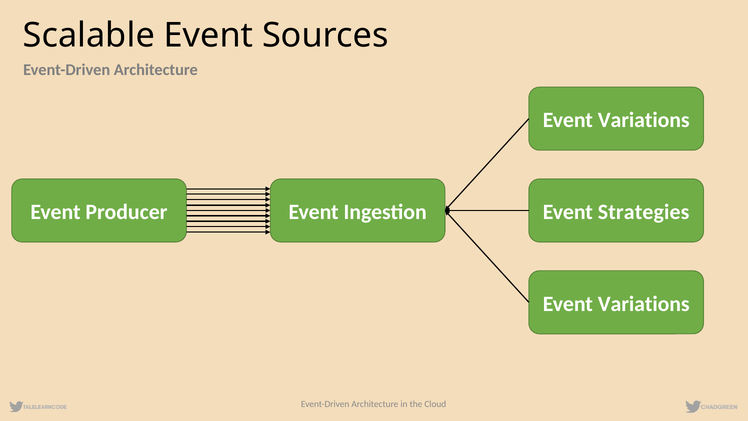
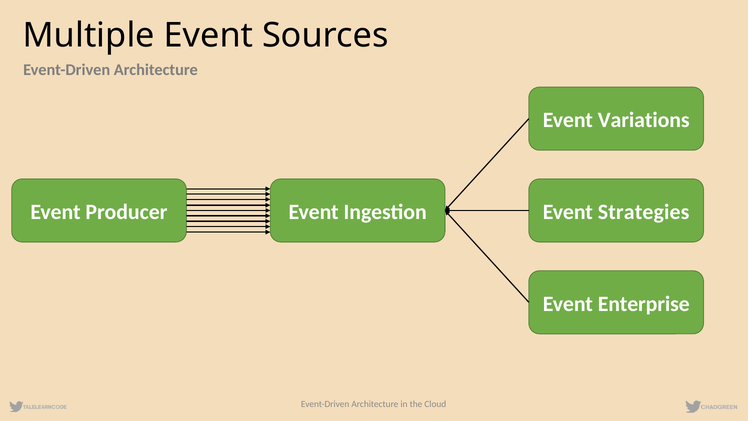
Scalable: Scalable -> Multiple
Variations at (644, 304): Variations -> Enterprise
